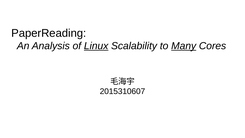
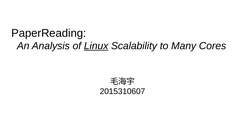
Many underline: present -> none
